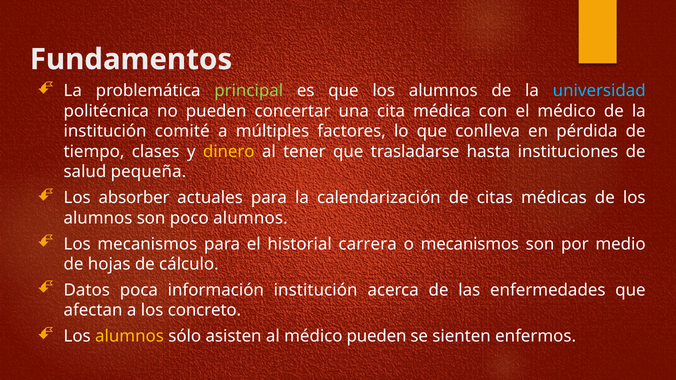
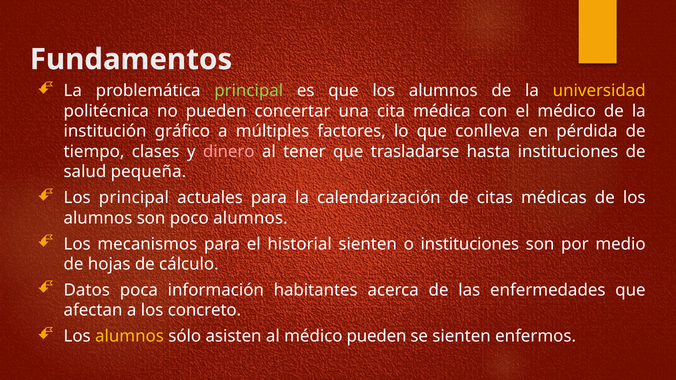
universidad colour: light blue -> yellow
comité: comité -> gráfico
dinero colour: yellow -> pink
Los absorber: absorber -> principal
historial carrera: carrera -> sienten
o mecanismos: mecanismos -> instituciones
información institución: institución -> habitantes
